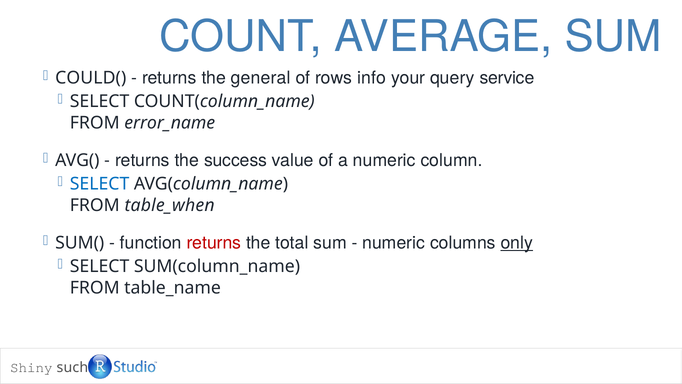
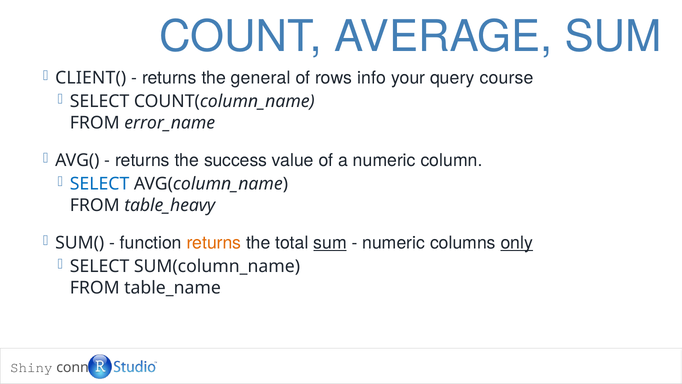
COULD(: COULD( -> CLIENT(
service: service -> course
table_when: table_when -> table_heavy
returns at (214, 243) colour: red -> orange
sum at (330, 243) underline: none -> present
such: such -> conn
